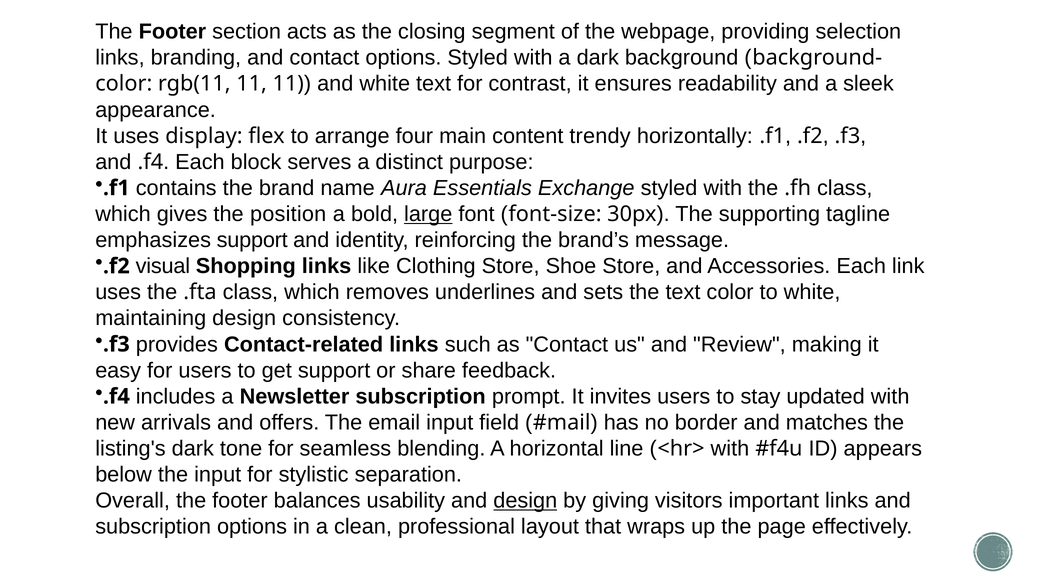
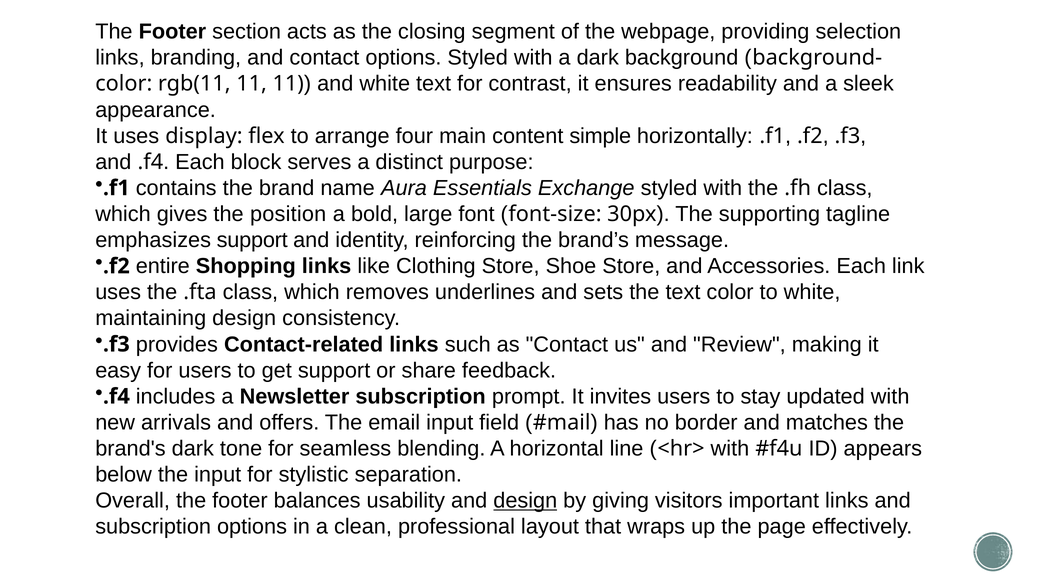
trendy: trendy -> simple
large underline: present -> none
visual: visual -> entire
listing's: listing's -> brand's
